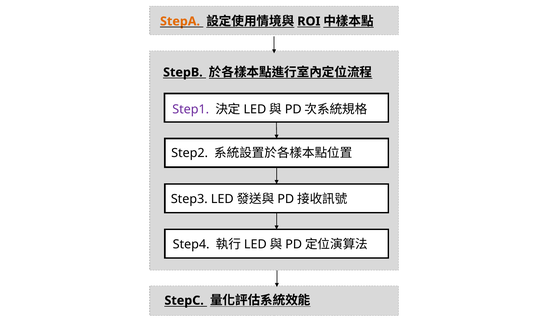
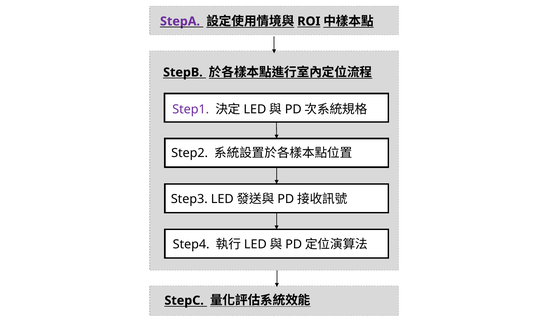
StepA colour: orange -> purple
